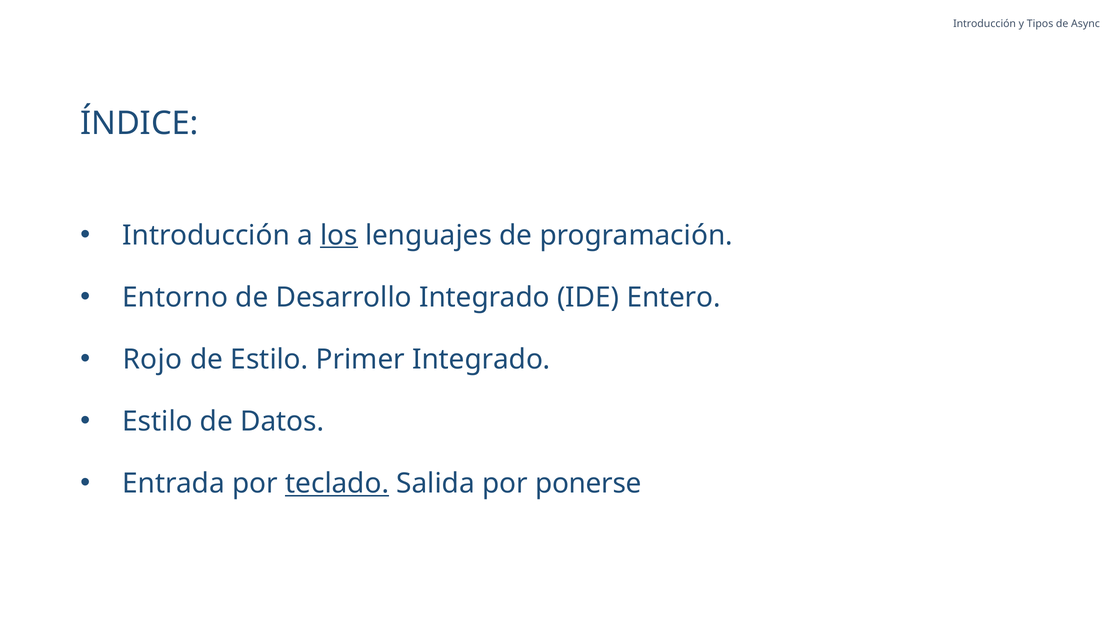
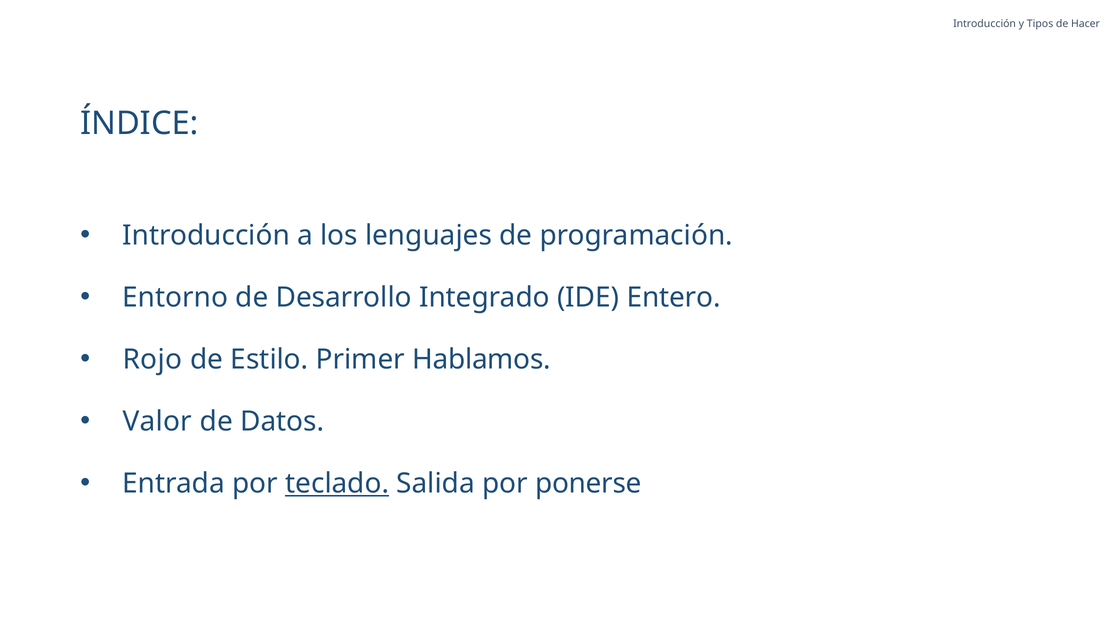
Async: Async -> Hacer
los underline: present -> none
Primer Integrado: Integrado -> Hablamos
Estilo at (157, 422): Estilo -> Valor
